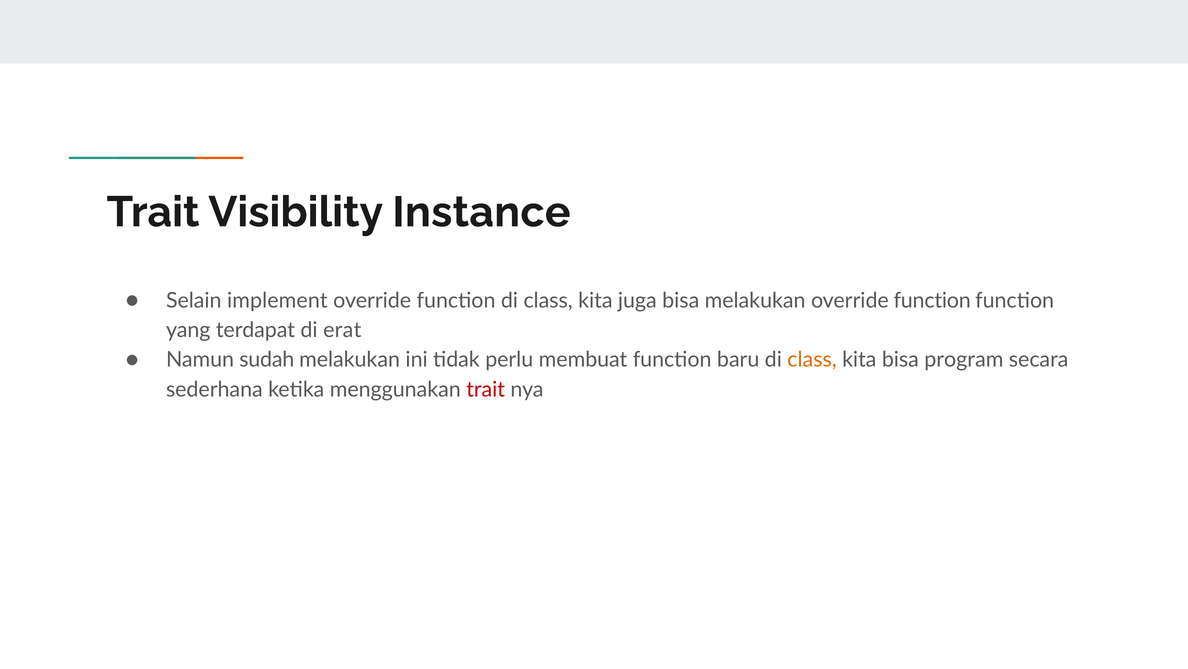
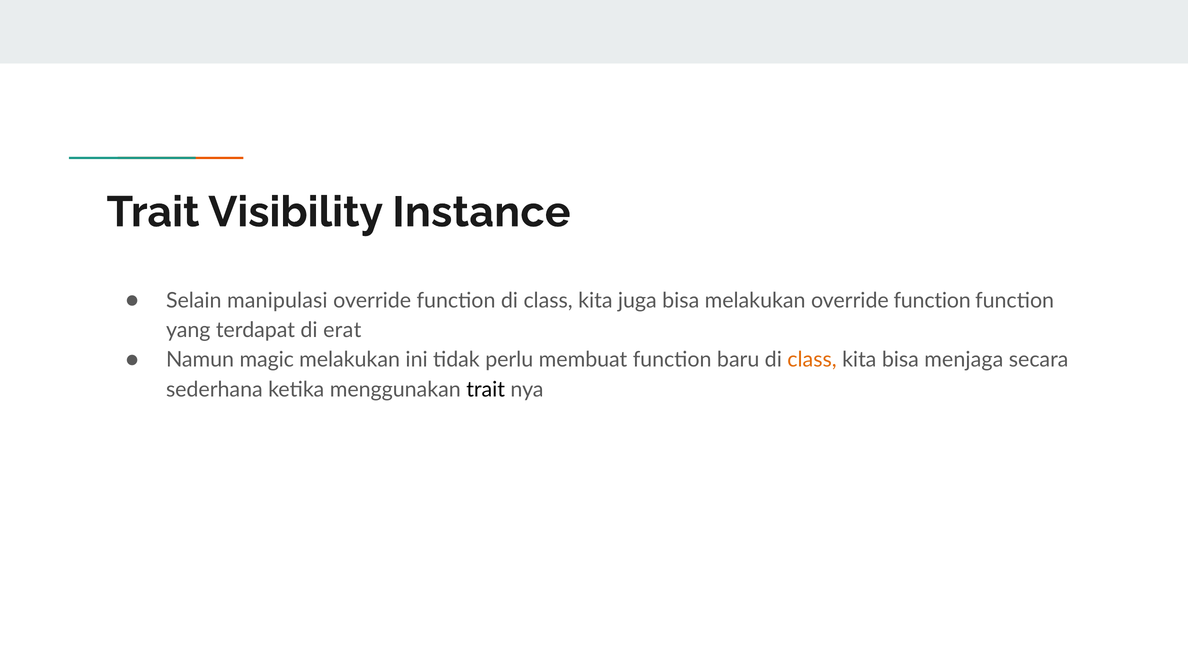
implement: implement -> manipulasi
sudah: sudah -> magic
program: program -> menjaga
trait at (486, 389) colour: red -> black
